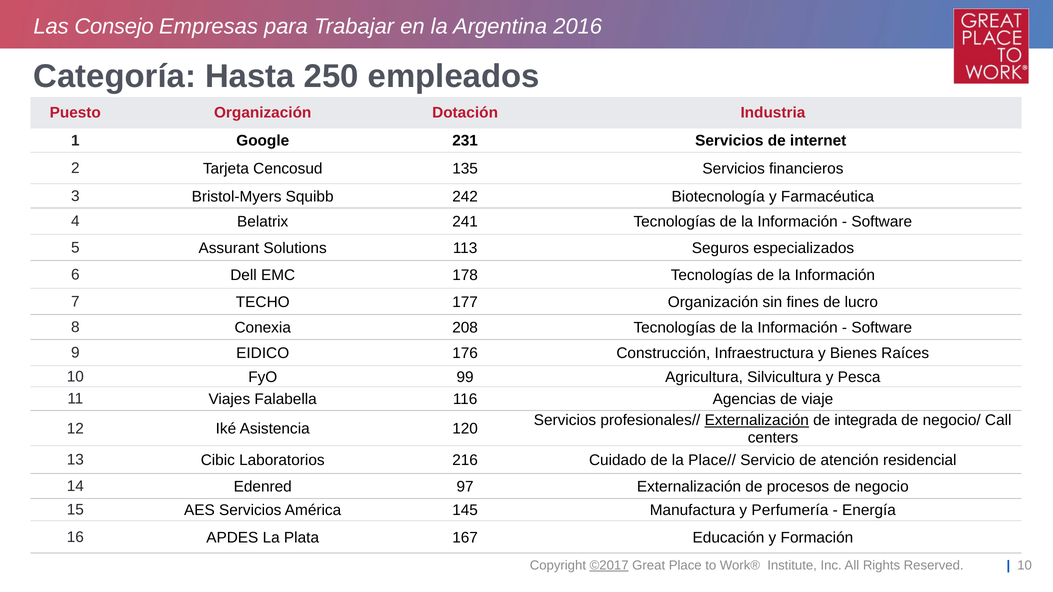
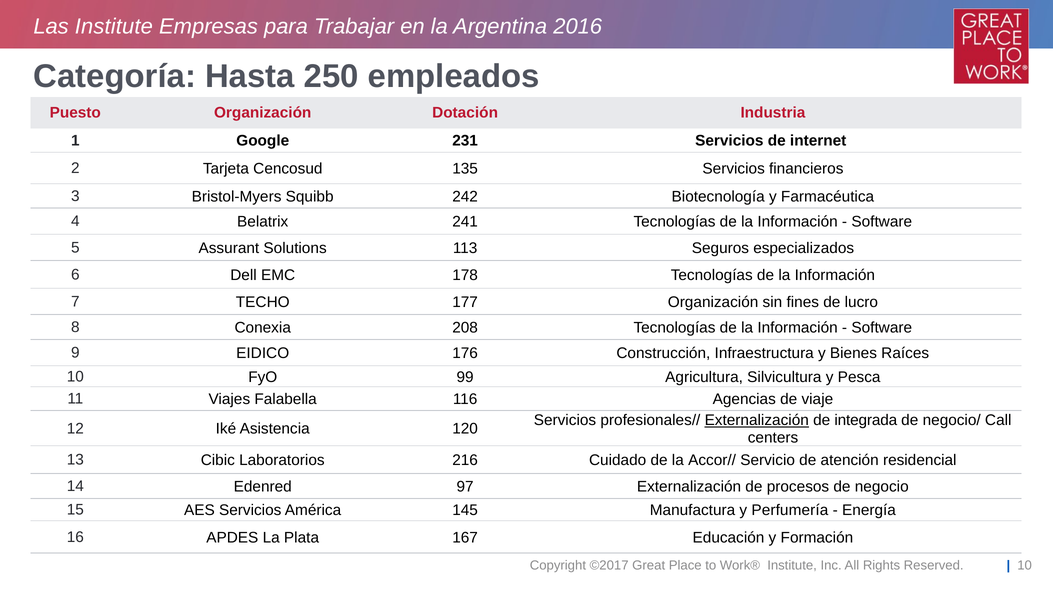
Las Consejo: Consejo -> Institute
Place//: Place// -> Accor//
©2017 underline: present -> none
